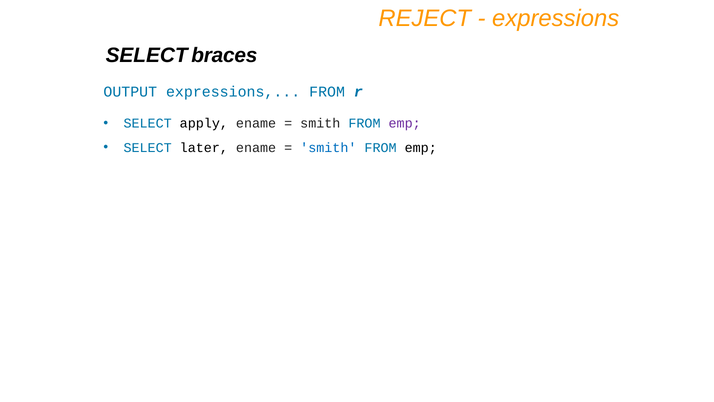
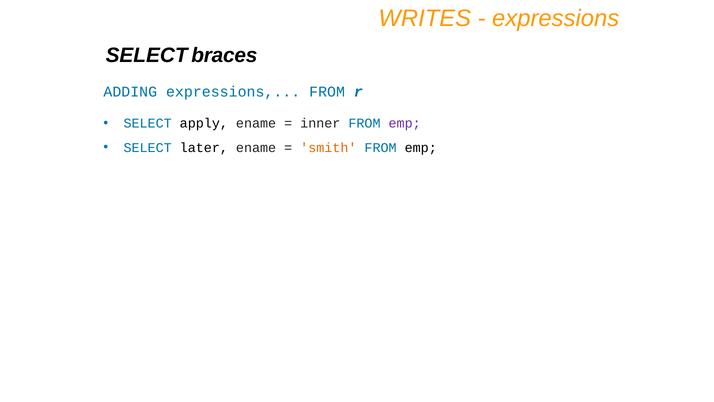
REJECT: REJECT -> WRITES
OUTPUT: OUTPUT -> ADDING
smith at (320, 123): smith -> inner
smith at (328, 147) colour: blue -> orange
